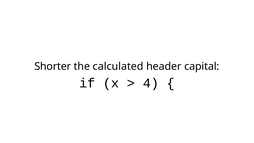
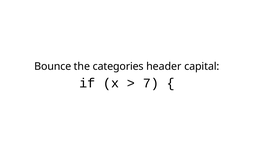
Shorter: Shorter -> Bounce
calculated: calculated -> categories
4: 4 -> 7
